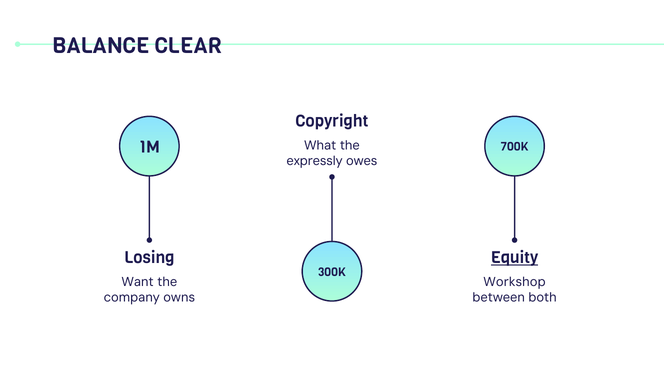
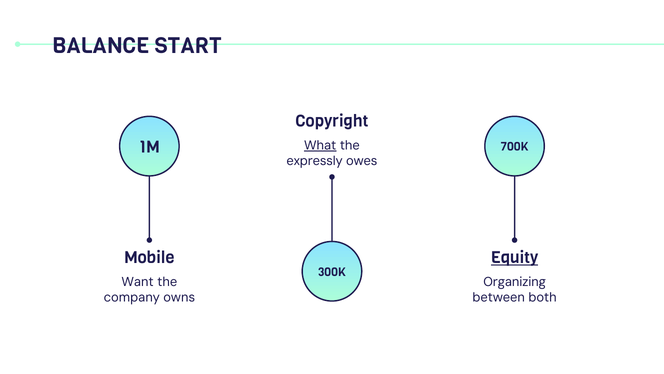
CLEAR: CLEAR -> START
What underline: none -> present
Losing: Losing -> Mobile
Workshop: Workshop -> Organizing
